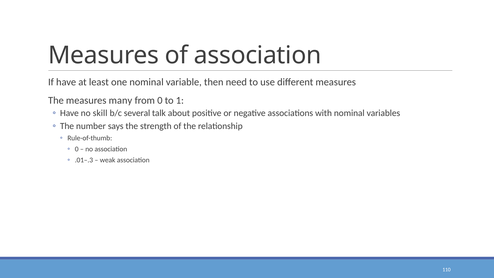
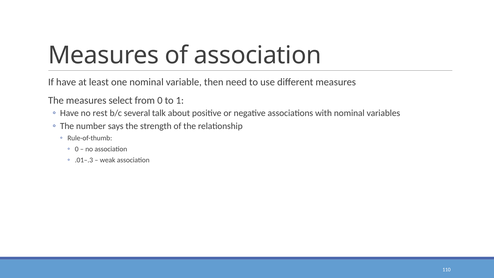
many: many -> select
skill: skill -> rest
